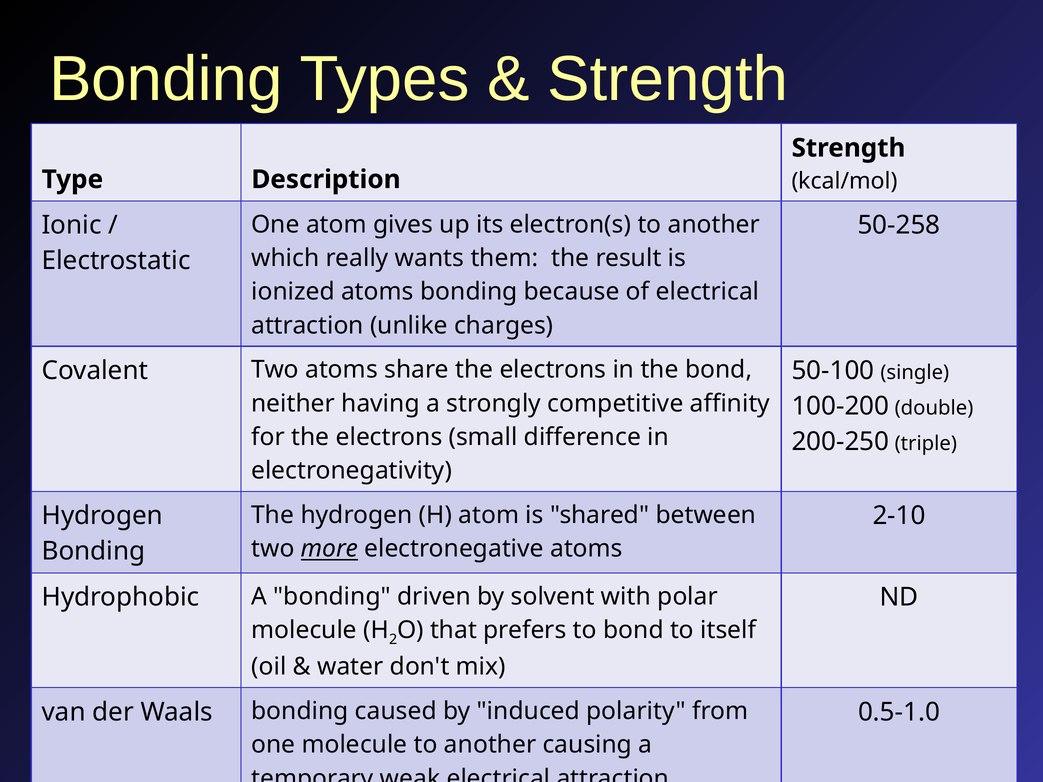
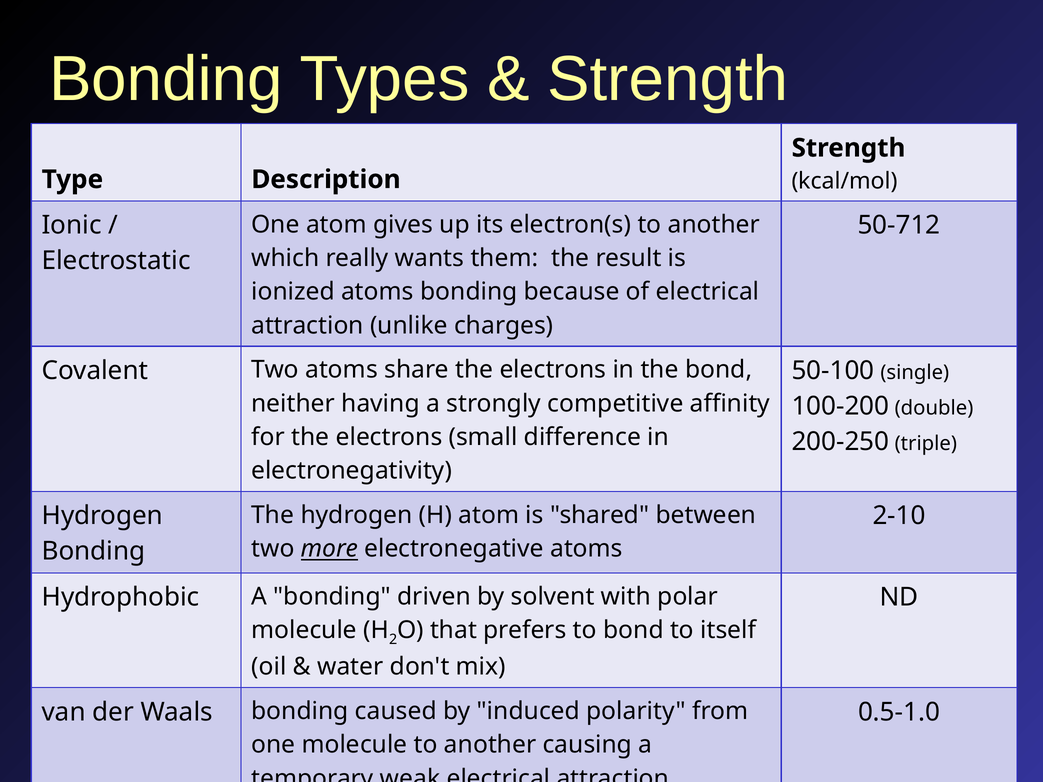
50-258: 50-258 -> 50-712
